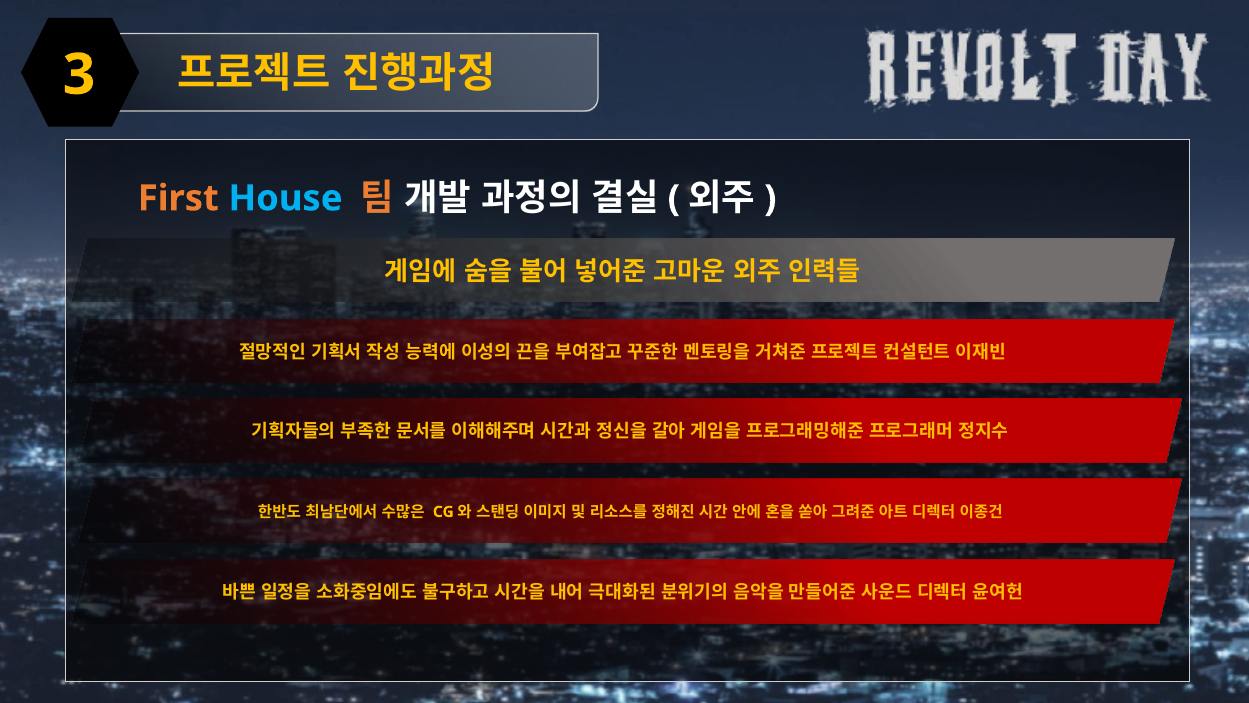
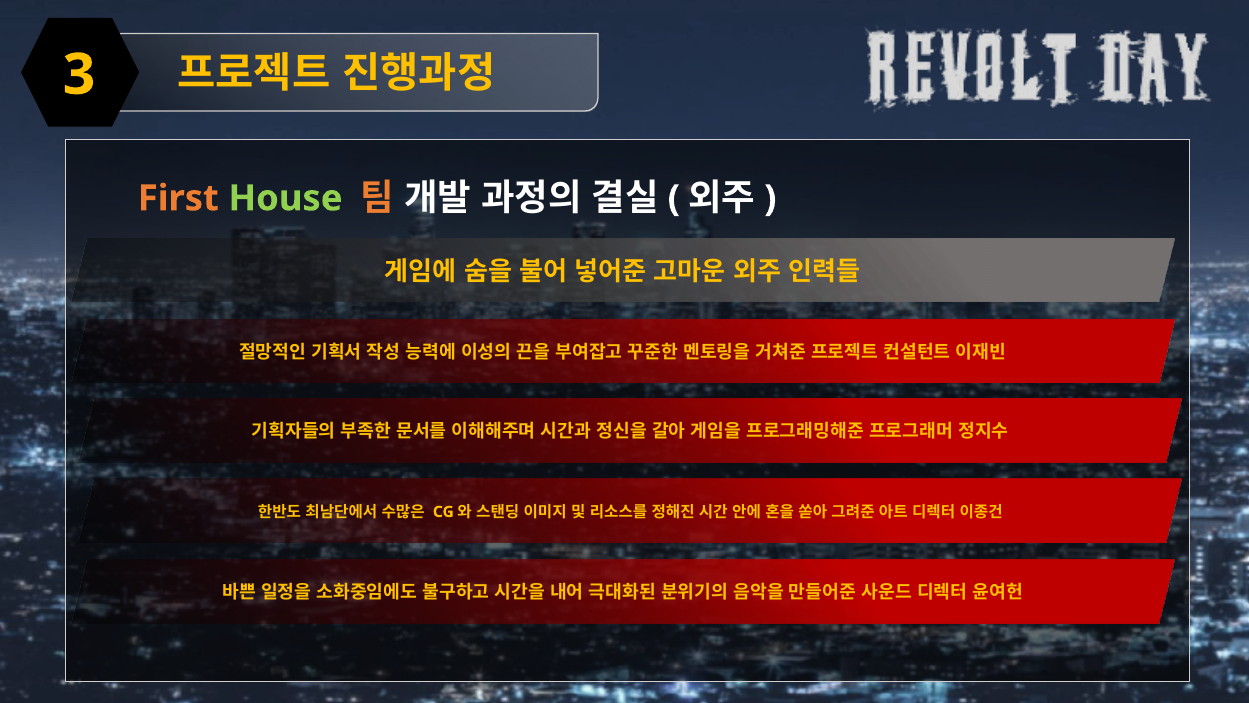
House colour: light blue -> light green
